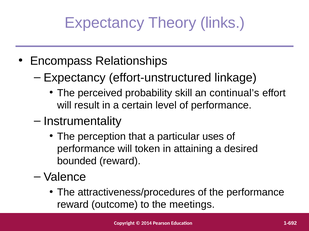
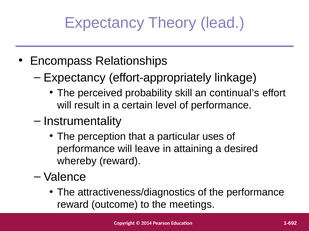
links: links -> lead
effort-unstructured: effort-unstructured -> effort-appropriately
token: token -> leave
bounded: bounded -> whereby
attractiveness/procedures: attractiveness/procedures -> attractiveness/diagnostics
